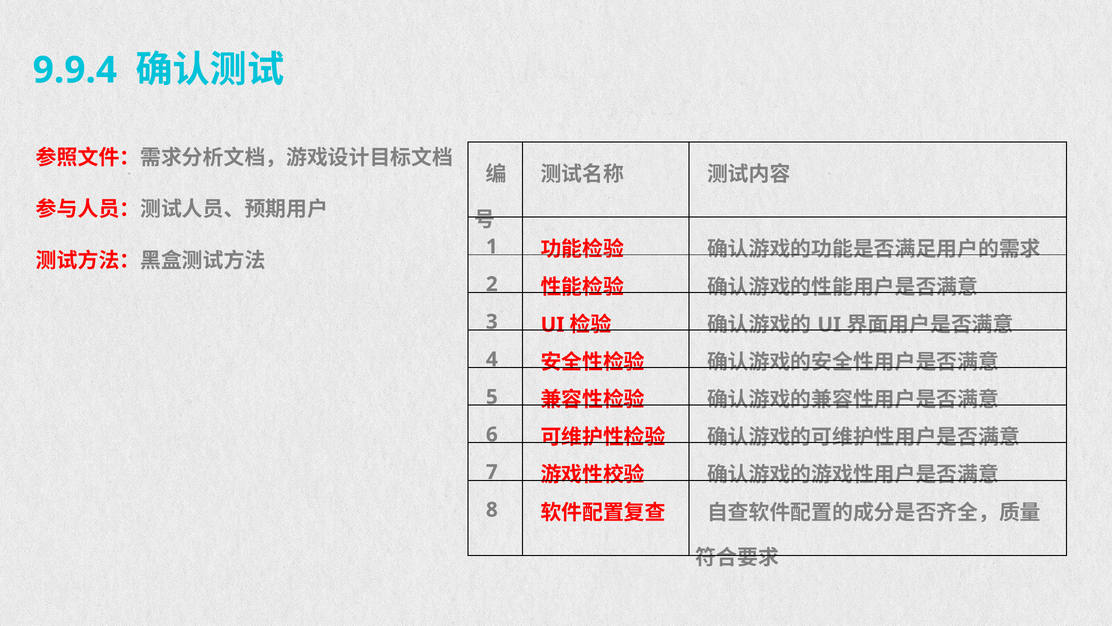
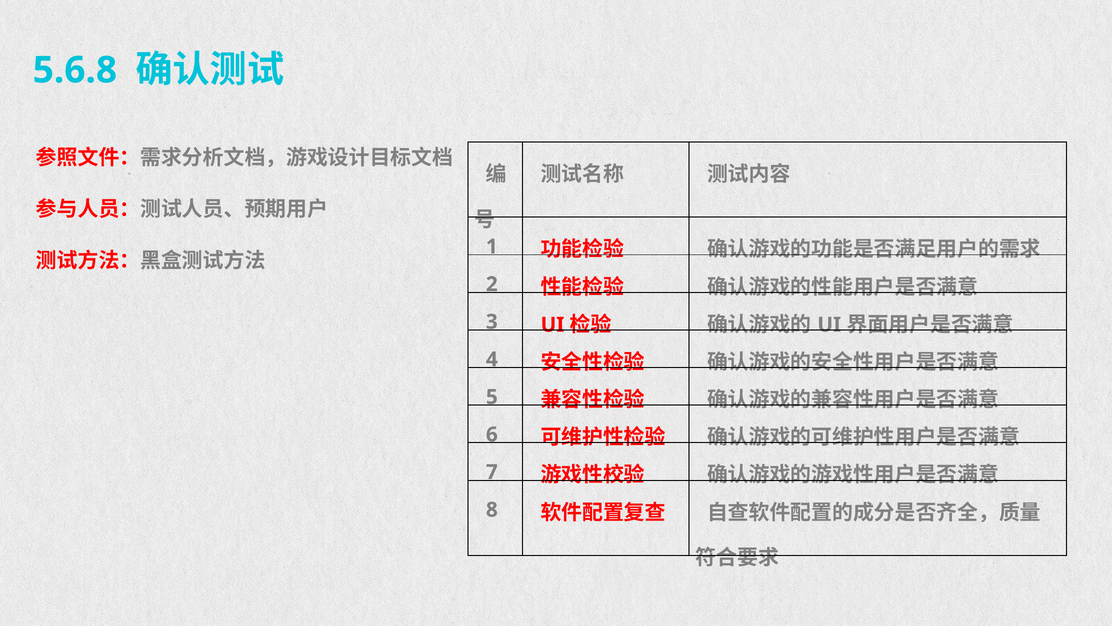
9.9.4: 9.9.4 -> 5.6.8
